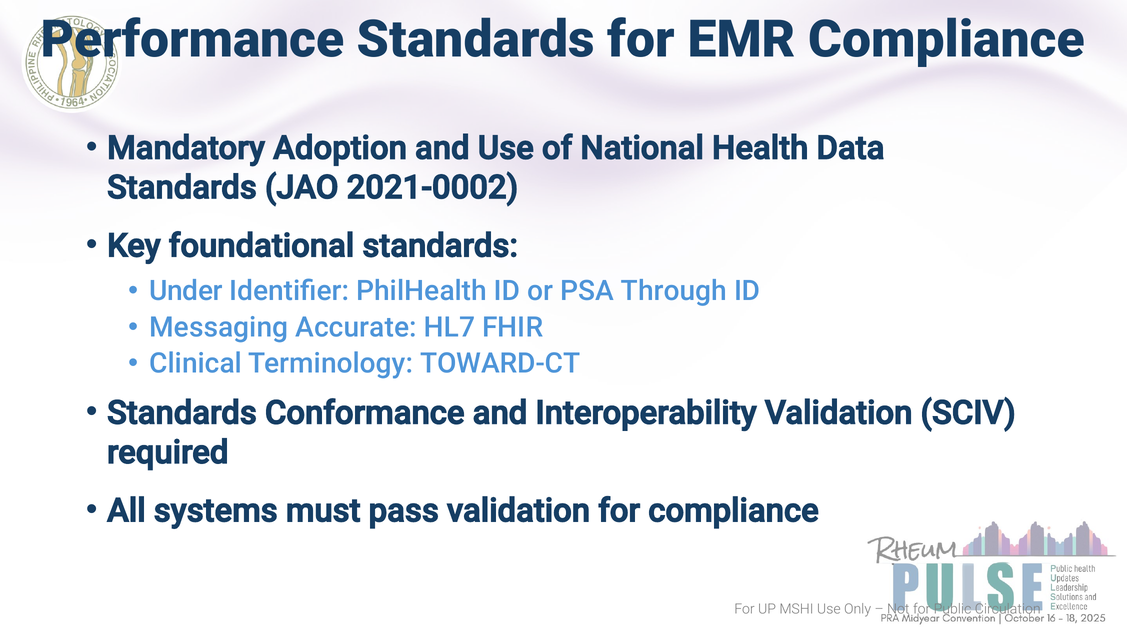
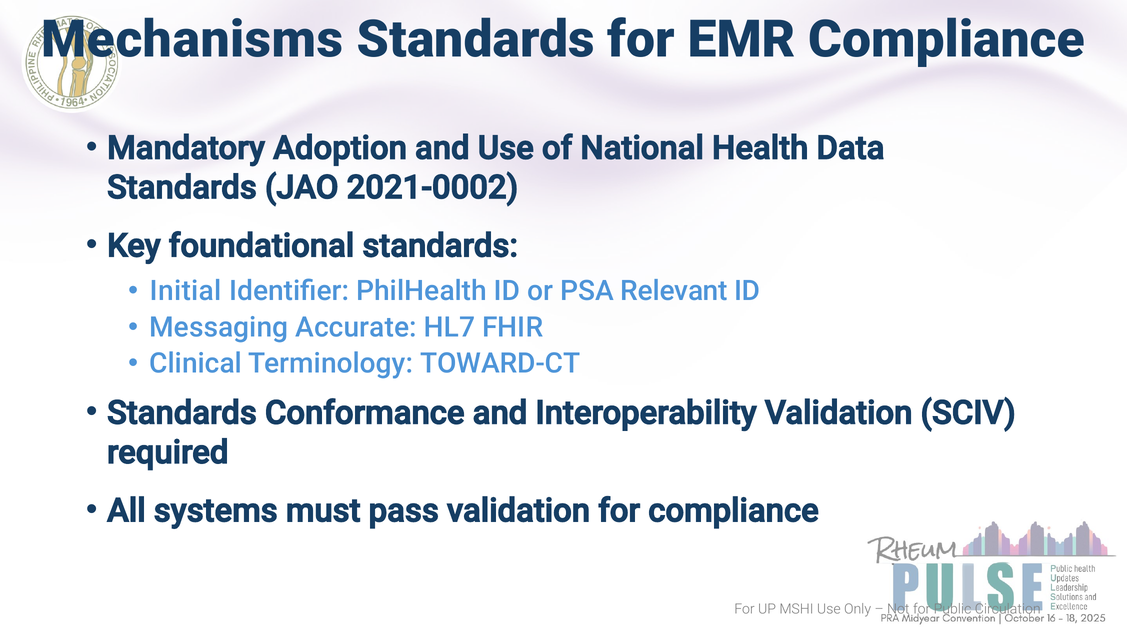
Performance: Performance -> Mechanisms
Under: Under -> Initial
Through: Through -> Relevant
